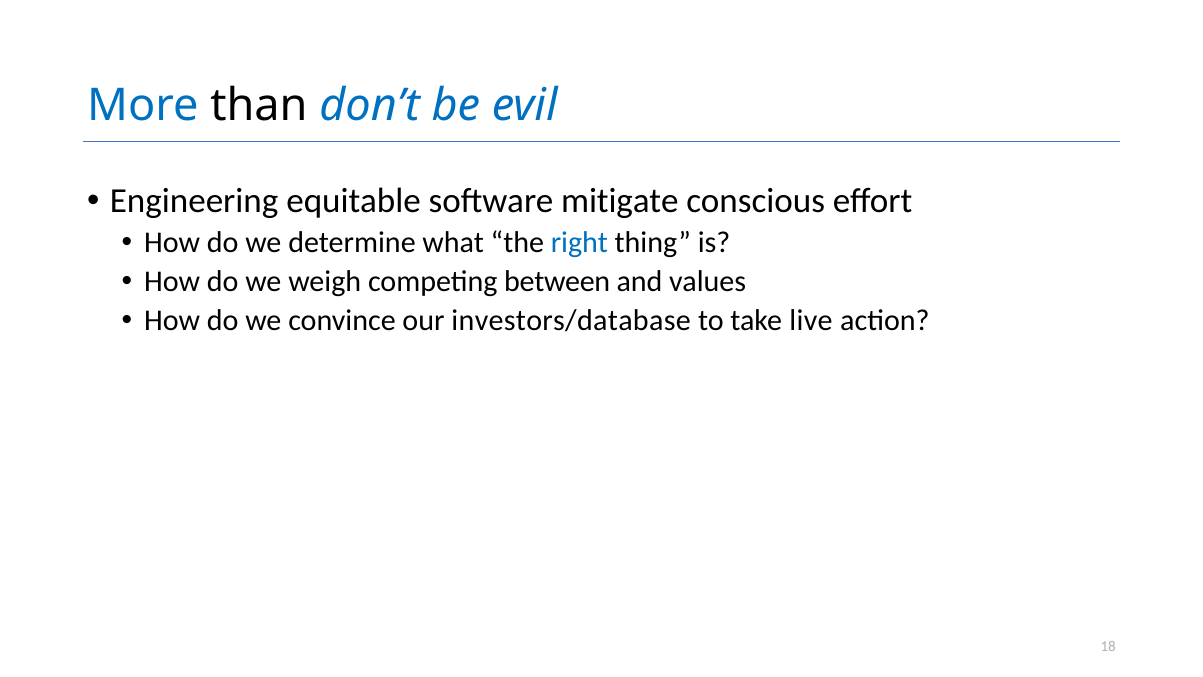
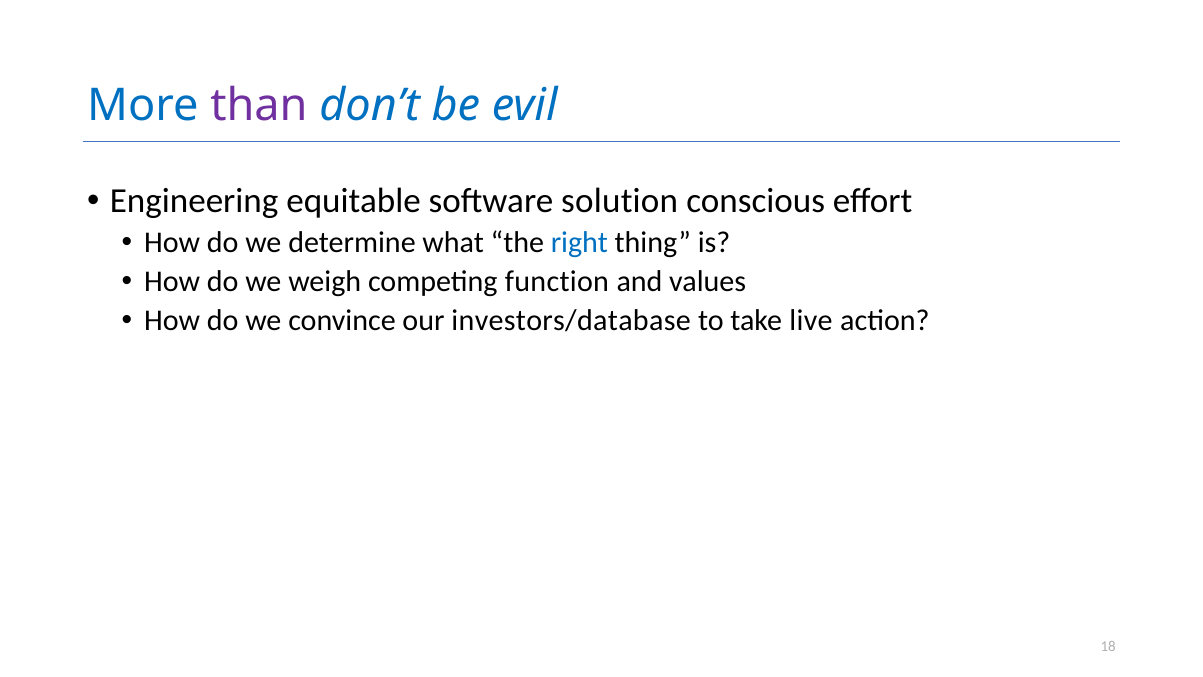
than colour: black -> purple
mitigate: mitigate -> solution
between: between -> function
